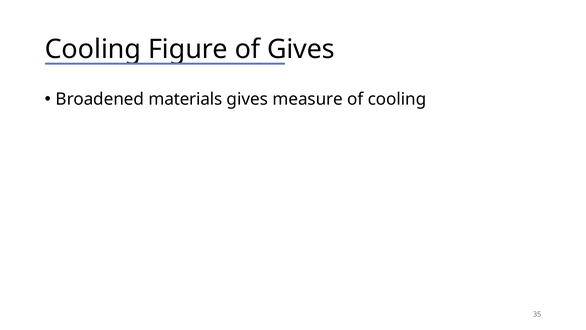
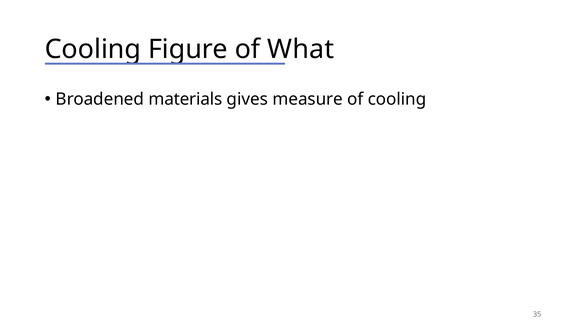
Gives at (301, 49): Gives -> What
